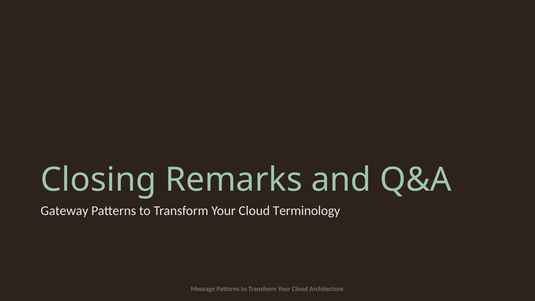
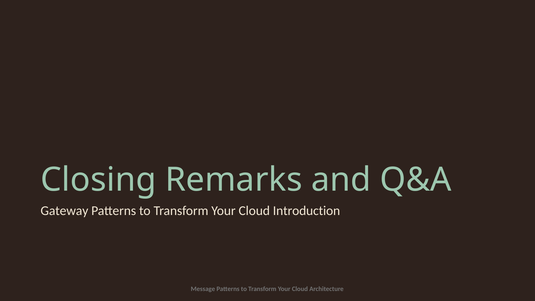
Terminology: Terminology -> Introduction
